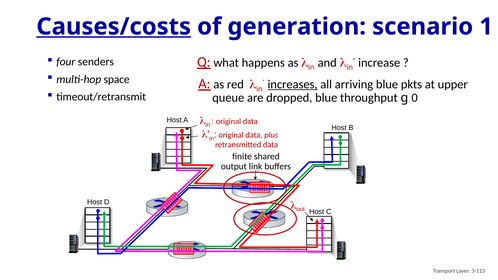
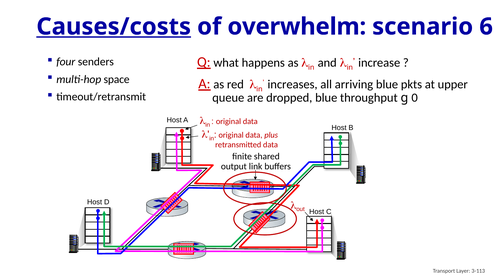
generation: generation -> overwhelm
1: 1 -> 6
increases underline: present -> none
